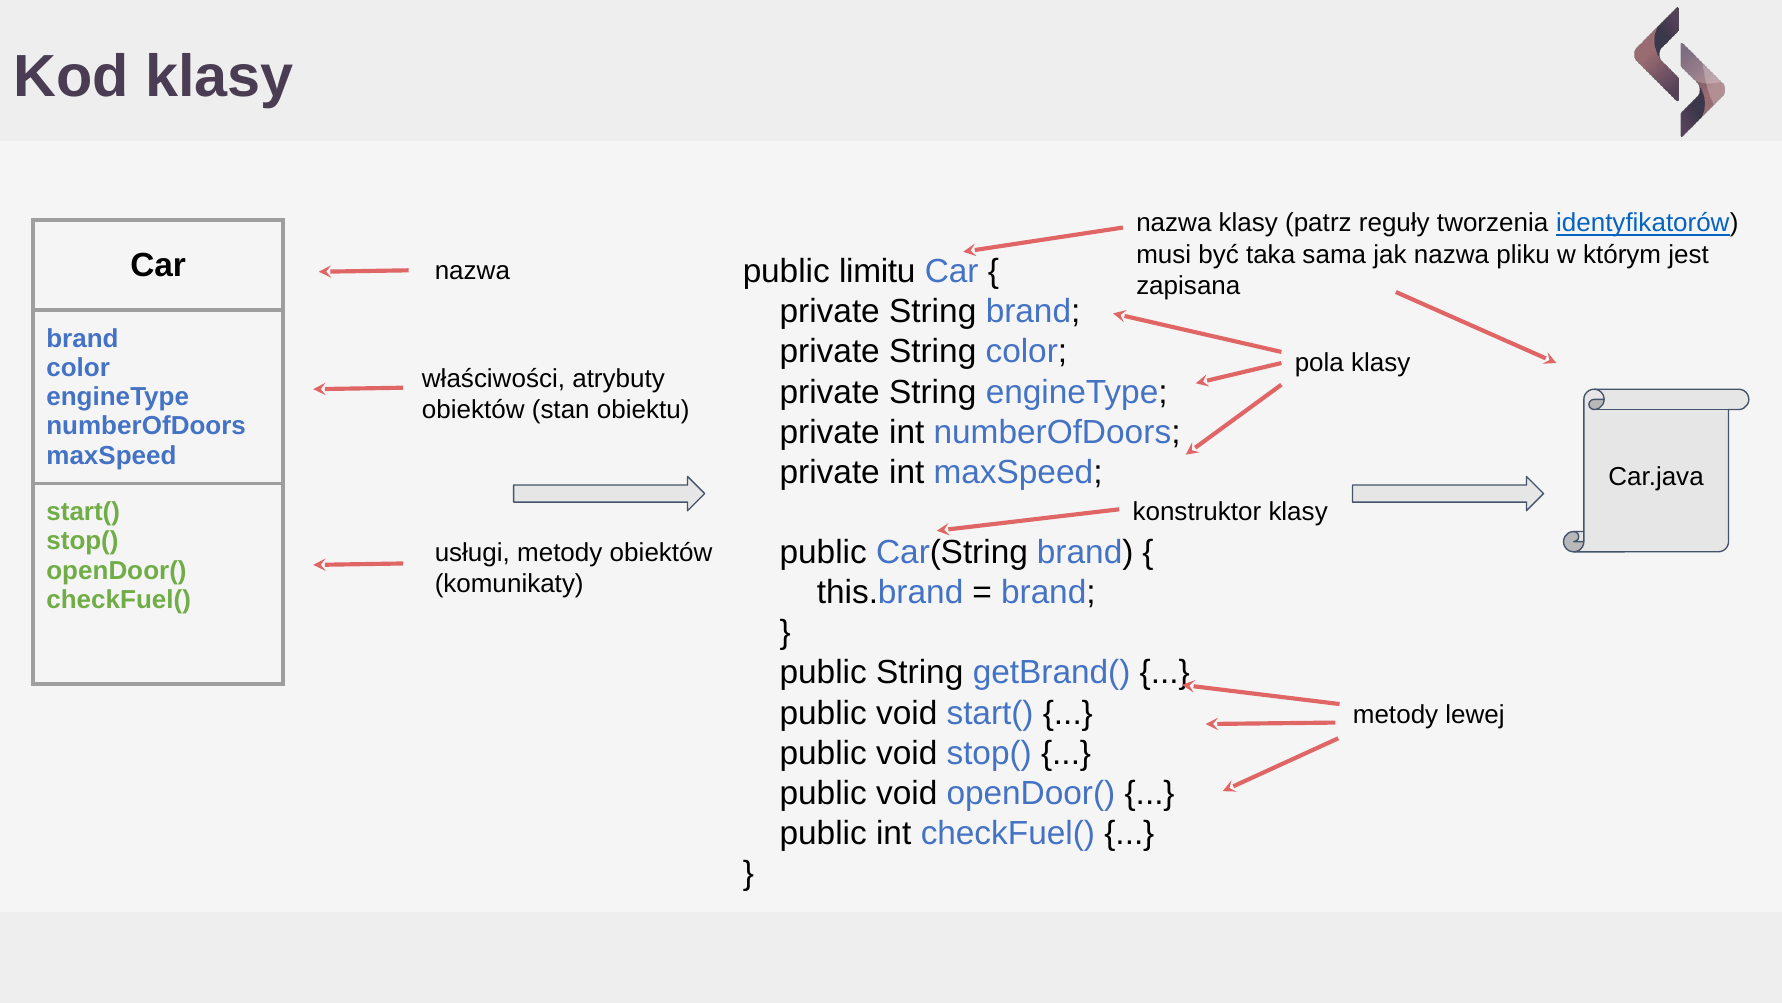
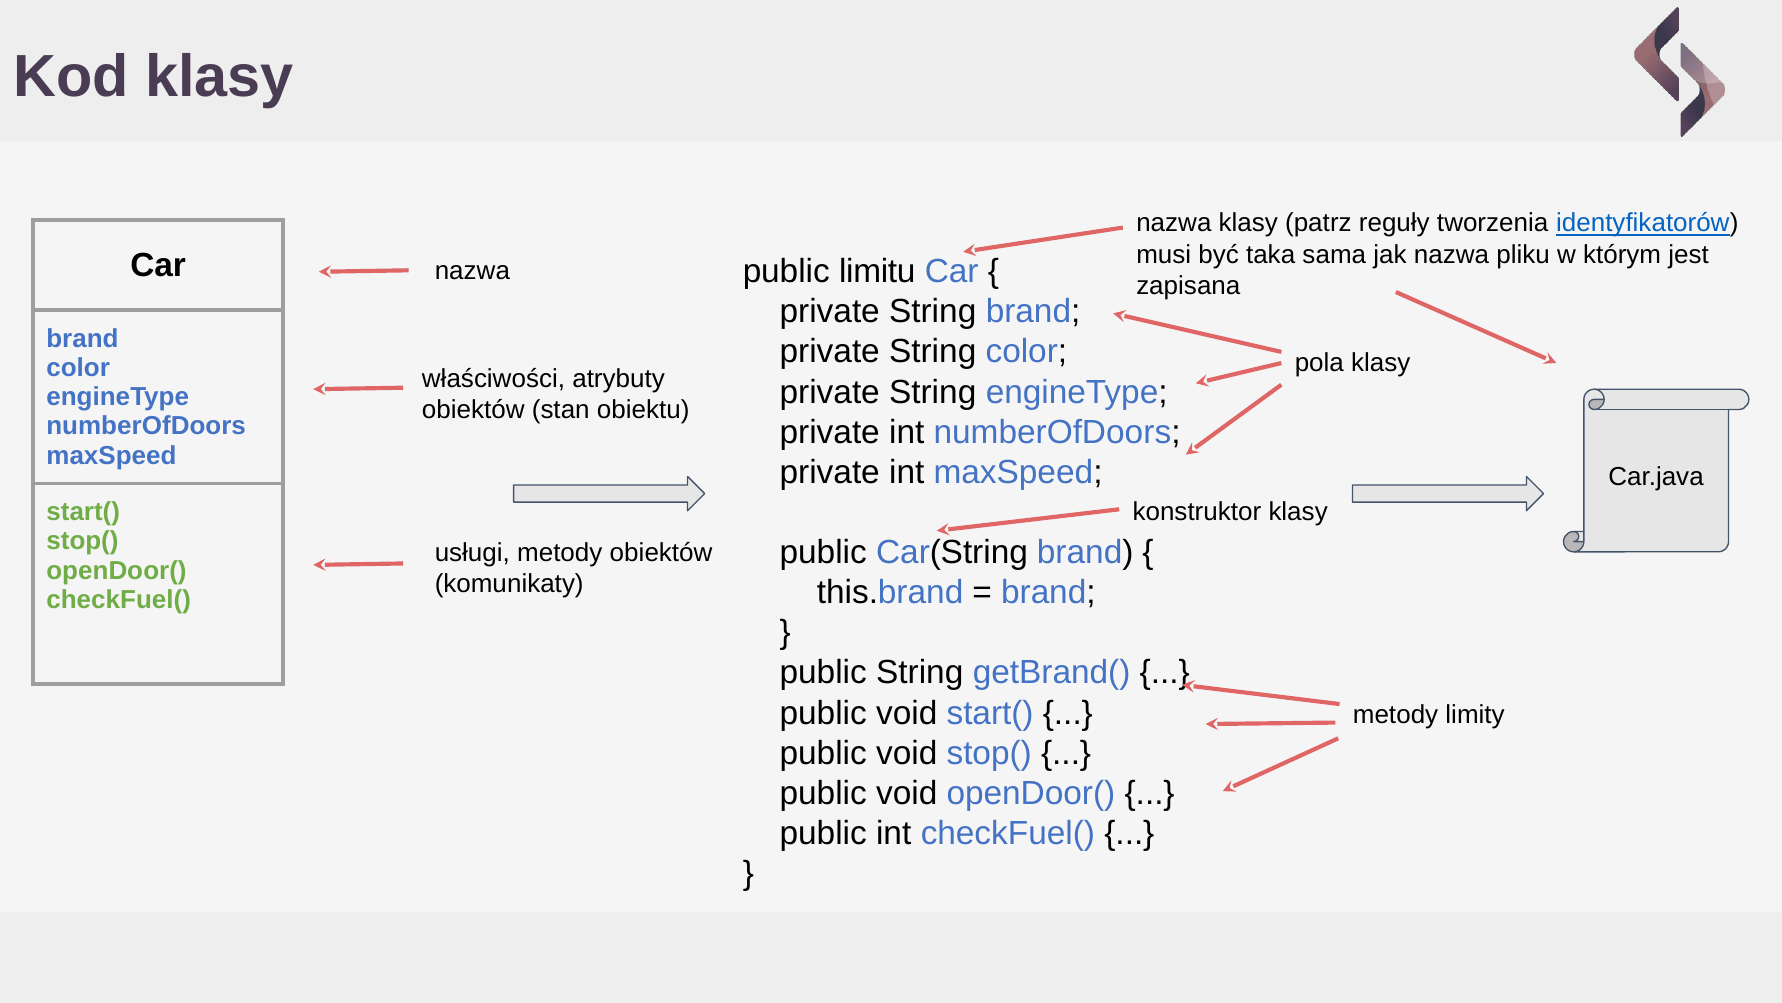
lewej: lewej -> limity
